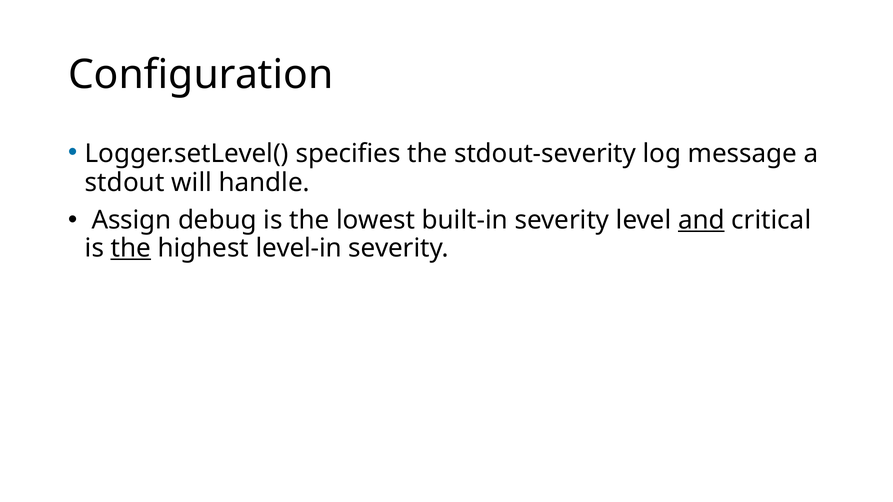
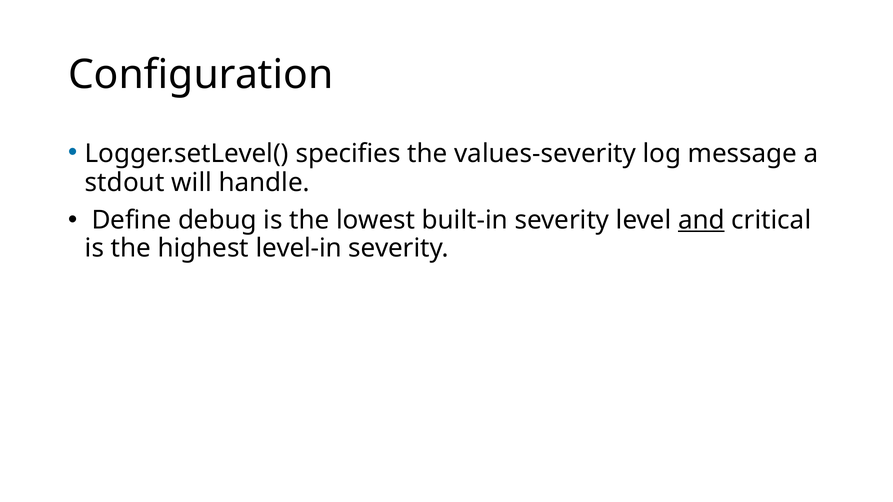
stdout-severity: stdout-severity -> values-severity
Assign: Assign -> Define
the at (131, 248) underline: present -> none
